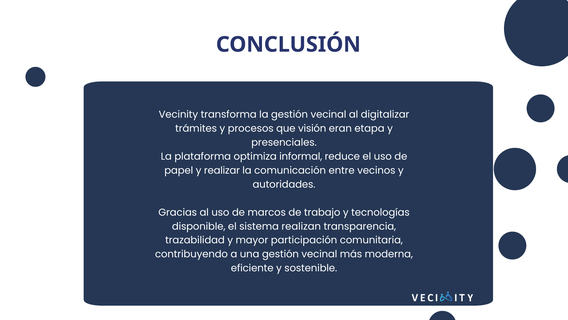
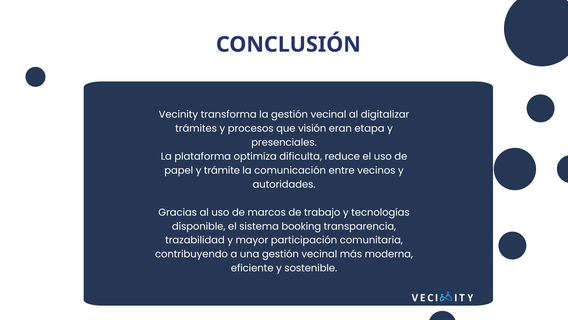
informal: informal -> dificulta
realizar: realizar -> trámite
realizan: realizan -> booking
